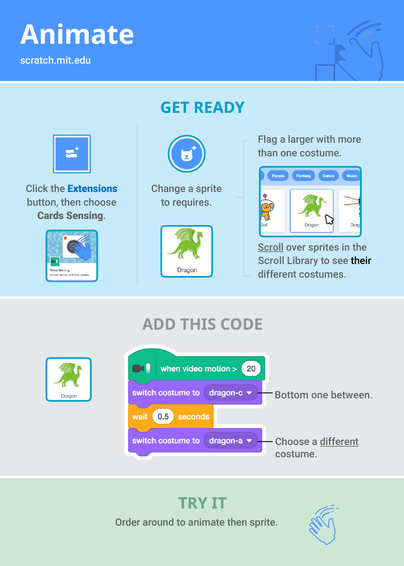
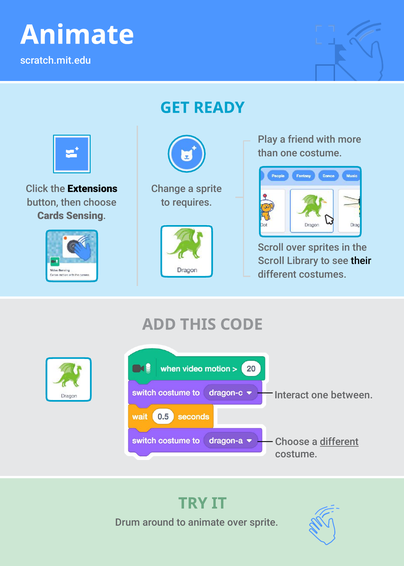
Flag: Flag -> Play
larger: larger -> friend
Extensions colour: blue -> black
Scroll at (271, 247) underline: present -> none
Bottom: Bottom -> Interact
Order: Order -> Drum
animate then: then -> over
